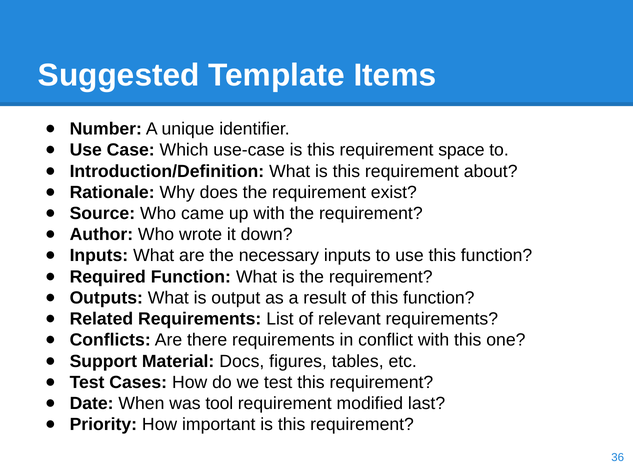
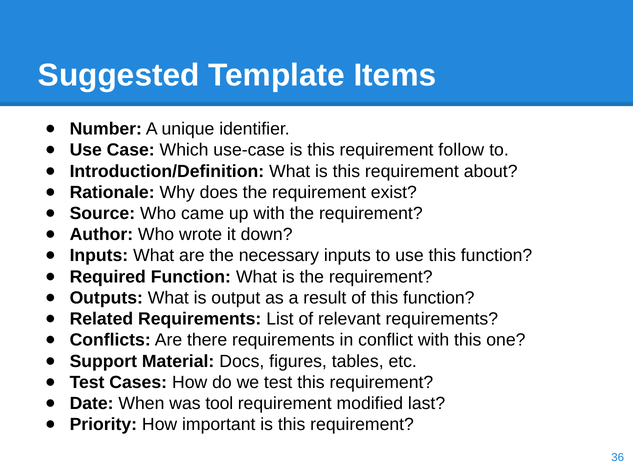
space: space -> follow
